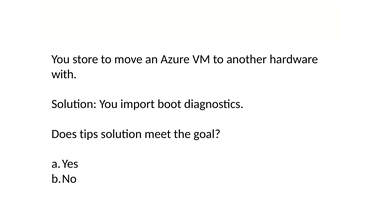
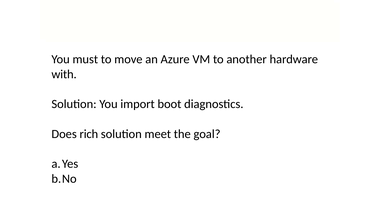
store: store -> must
tips: tips -> rich
